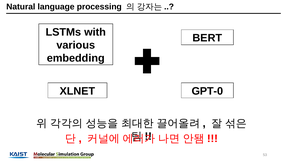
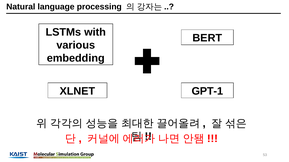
GPT-0: GPT-0 -> GPT-1
